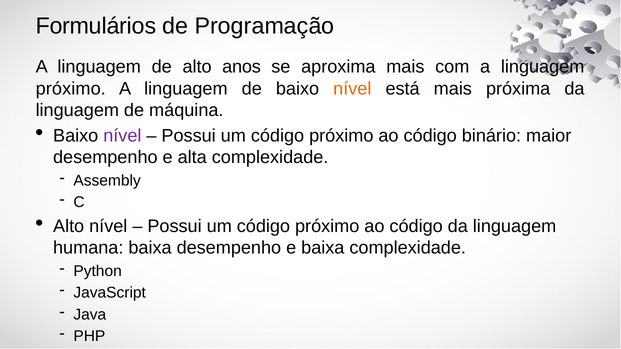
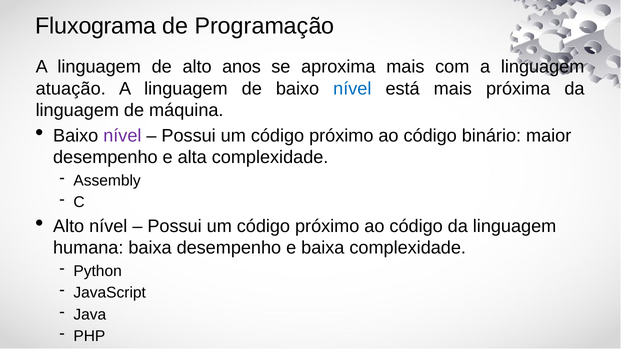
Formulários: Formulários -> Fluxograma
próximo at (71, 89): próximo -> atuação
nível at (352, 89) colour: orange -> blue
